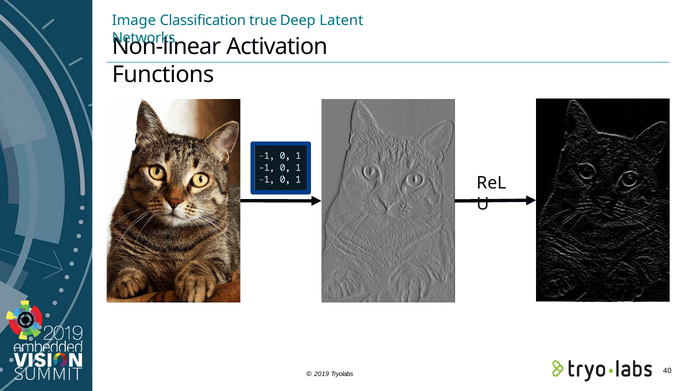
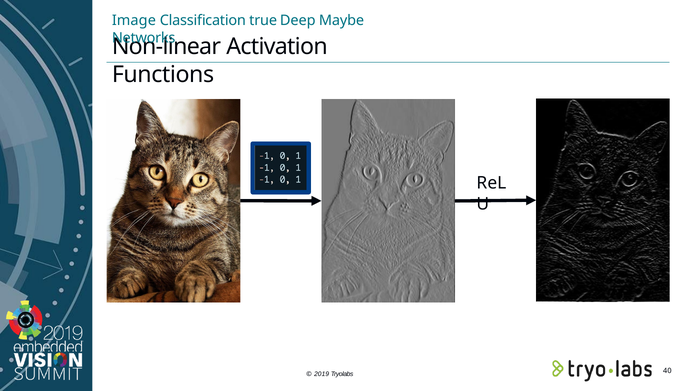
Latent: Latent -> Maybe
